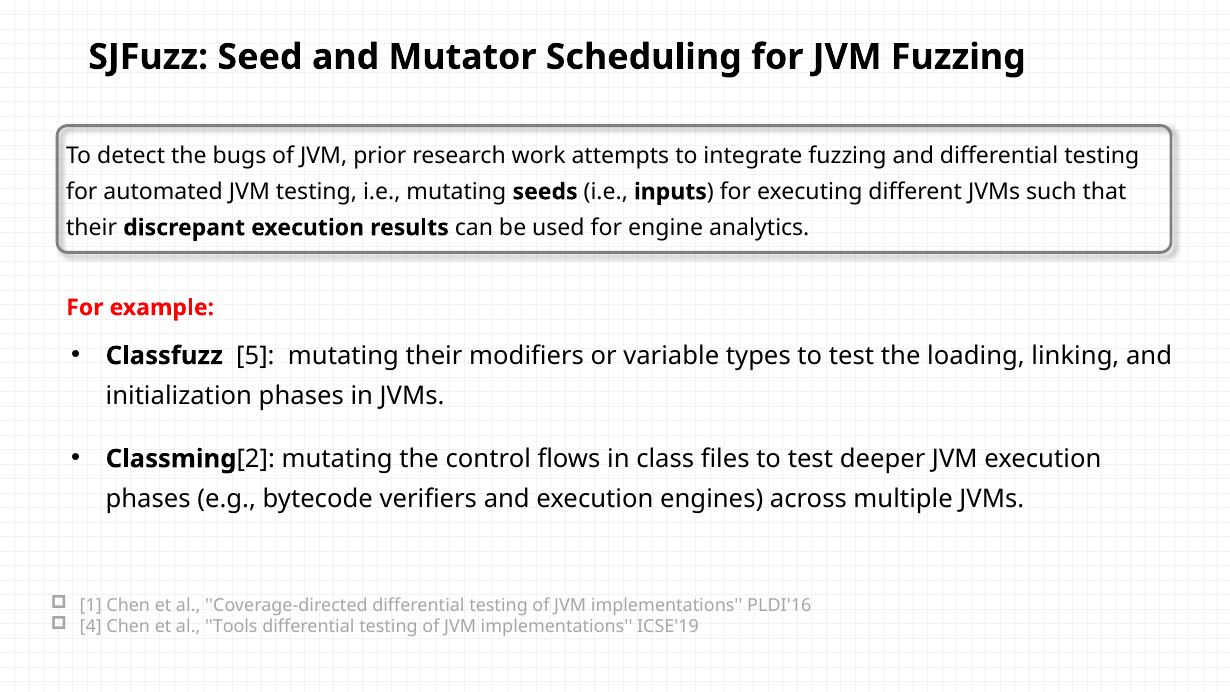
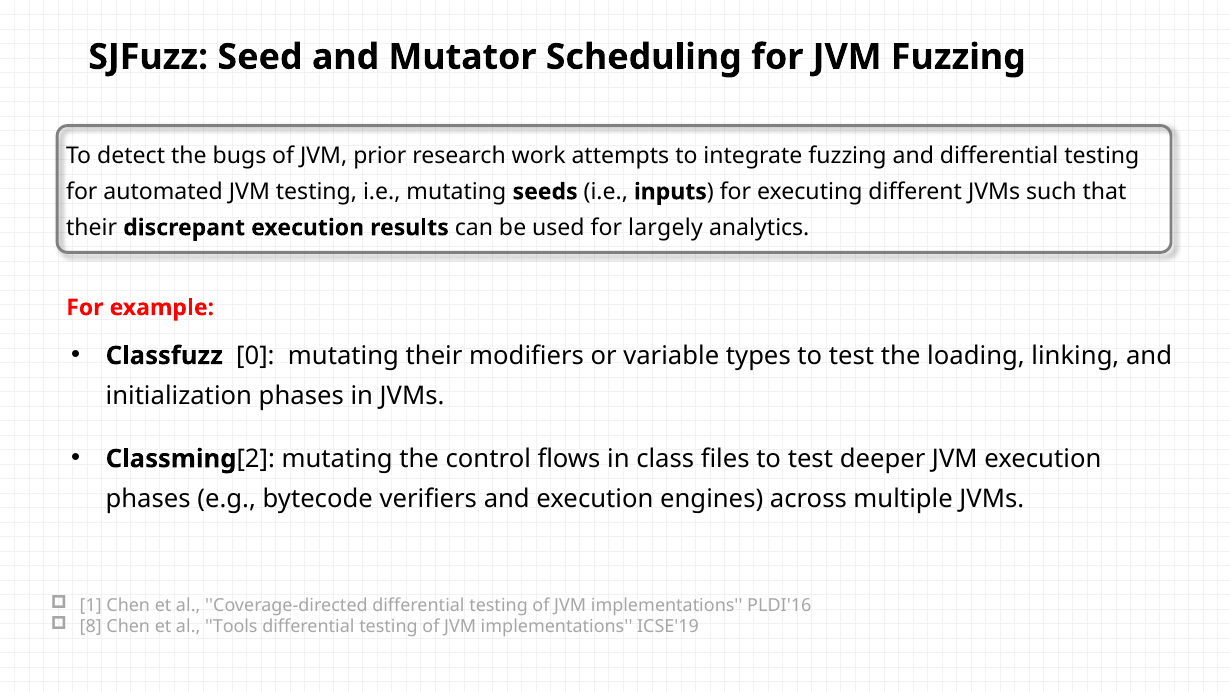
engine: engine -> largely
5: 5 -> 0
4: 4 -> 8
